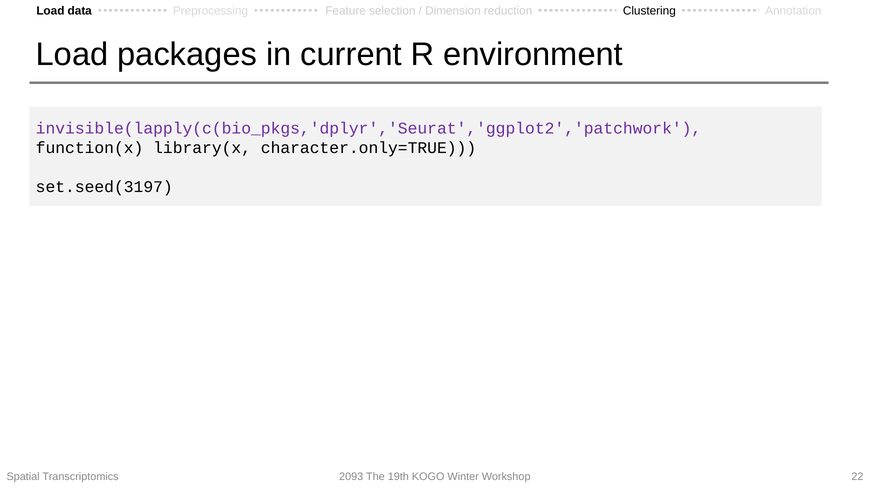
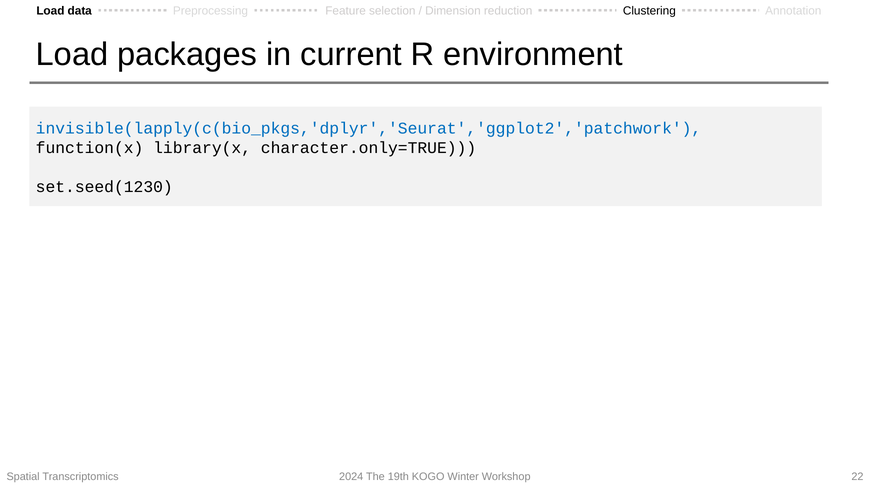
invisible(lapply(c(bio_pkgs,'dplyr','Seurat','ggplot2','patchwork colour: purple -> blue
set.seed(3197: set.seed(3197 -> set.seed(1230
2093: 2093 -> 2024
